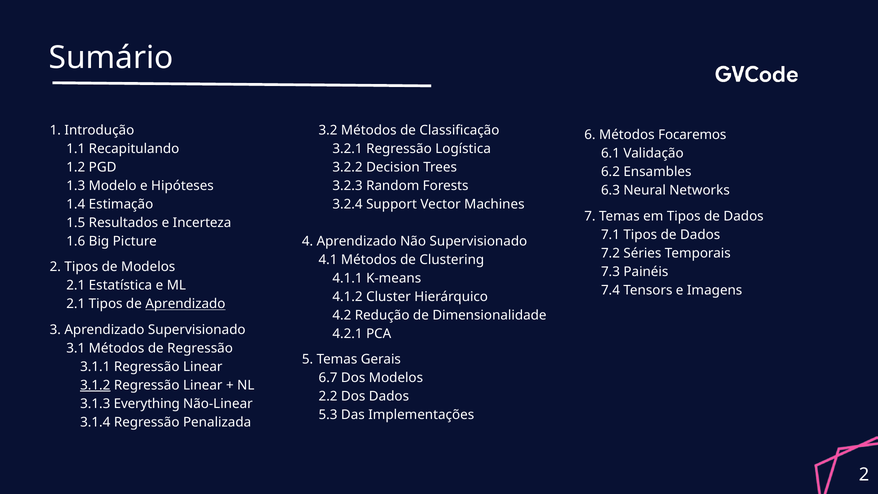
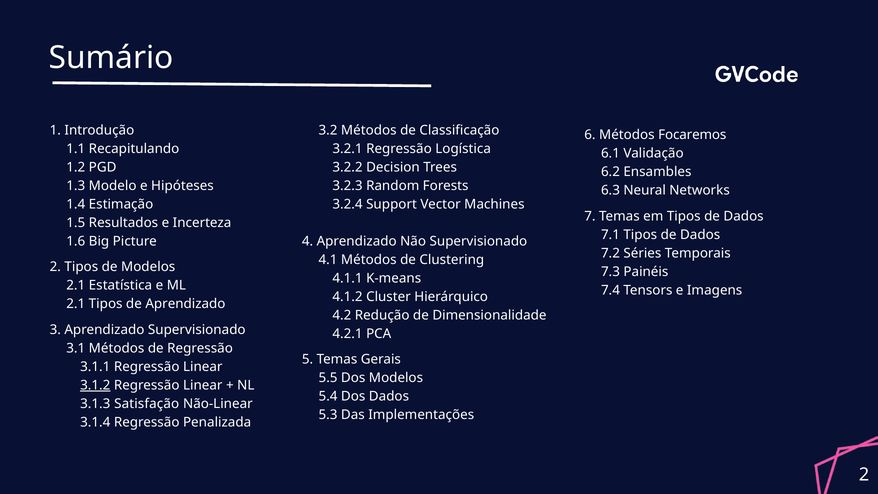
Aprendizado at (185, 304) underline: present -> none
6.7: 6.7 -> 5.5
2.2: 2.2 -> 5.4
Everything: Everything -> Satisfação
